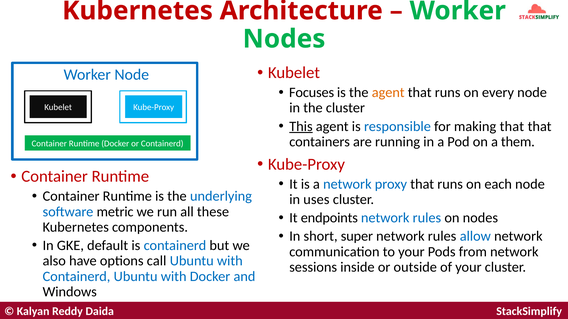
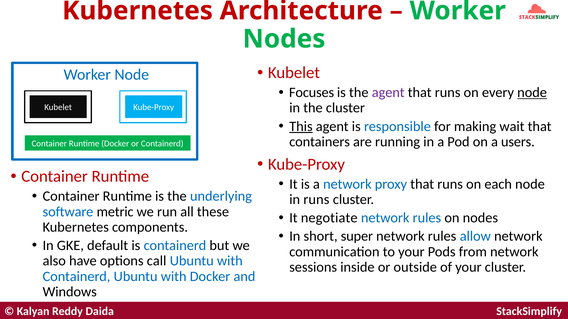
agent at (388, 93) colour: orange -> purple
node at (532, 93) underline: none -> present
making that: that -> wait
them: them -> users
in uses: uses -> runs
endpoints: endpoints -> negotiate
